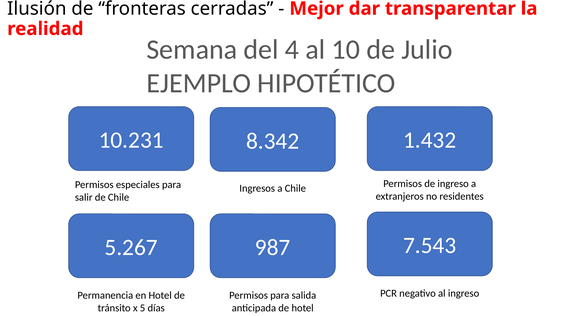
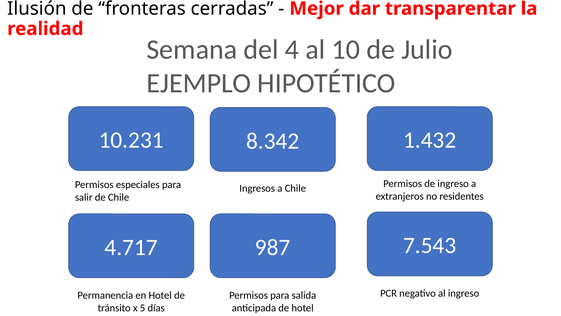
5.267: 5.267 -> 4.717
